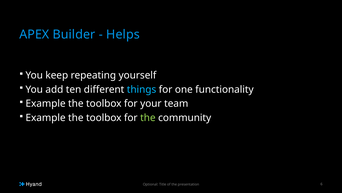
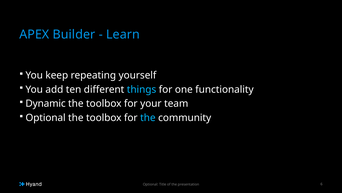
Helps: Helps -> Learn
Example at (46, 103): Example -> Dynamic
Example at (46, 117): Example -> Optional
the at (148, 117) colour: light green -> light blue
